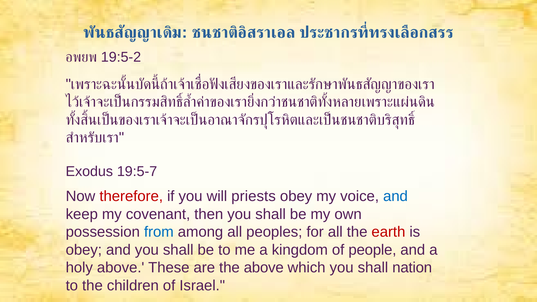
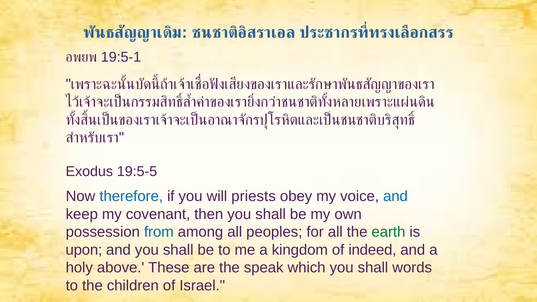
19:5-2: 19:5-2 -> 19:5-1
19:5-7: 19:5-7 -> 19:5-5
therefore colour: red -> blue
earth colour: red -> green
obey at (84, 250): obey -> upon
people: people -> indeed
the above: above -> speak
nation: nation -> words
